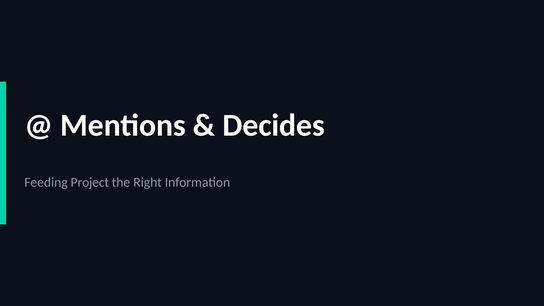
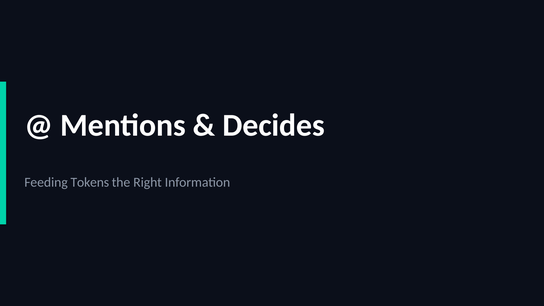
Project: Project -> Tokens
